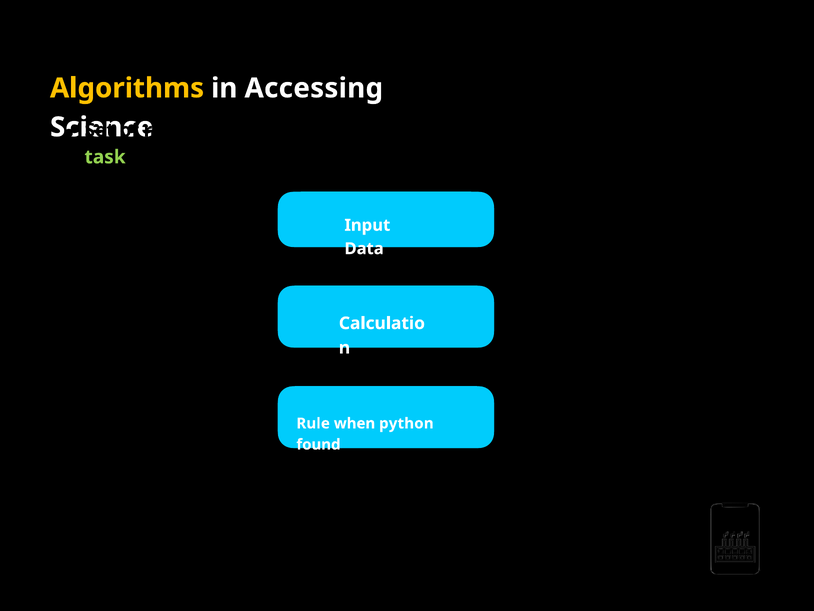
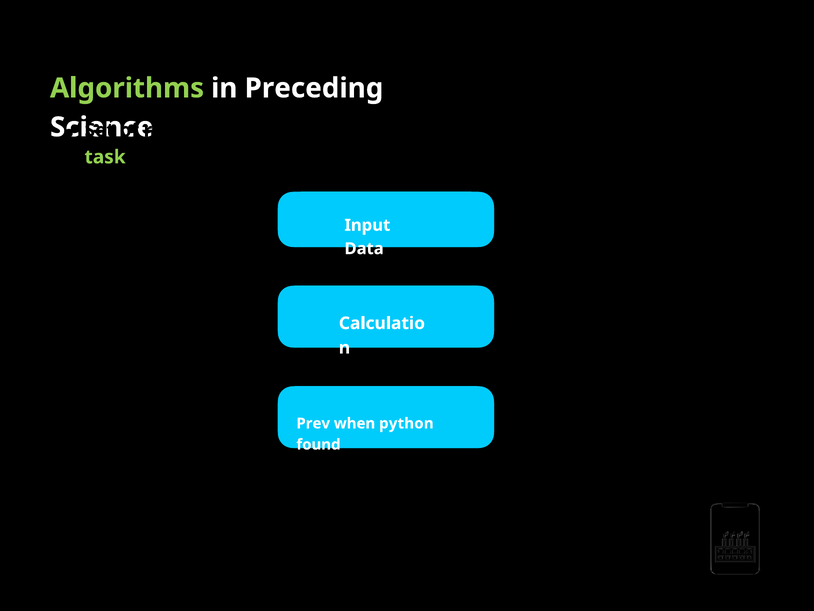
Algorithms colour: yellow -> light green
Accessing: Accessing -> Preceding
Rule: Rule -> Prev
